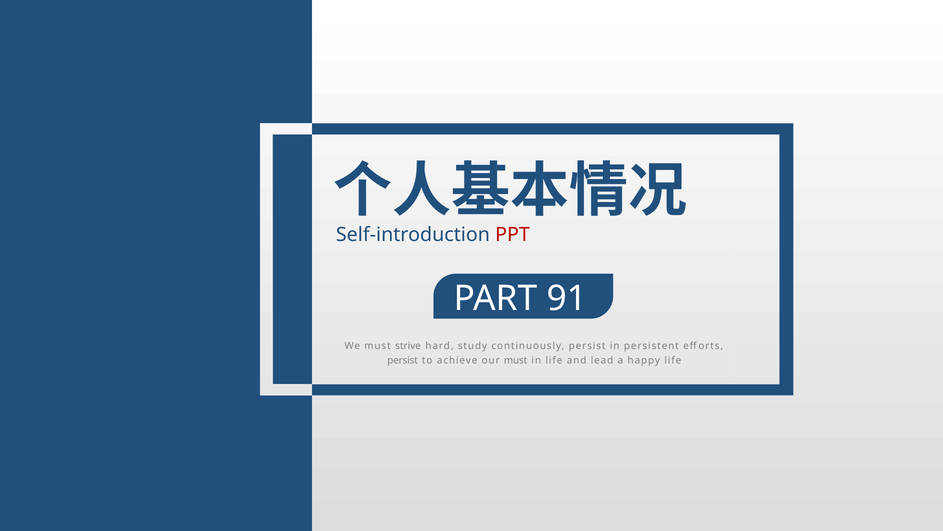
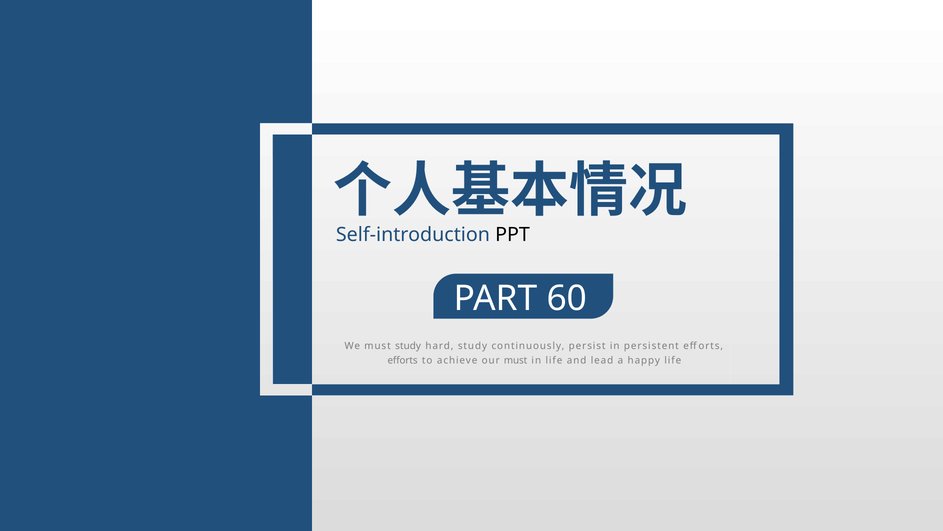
PPT colour: red -> black
91: 91 -> 60
must strive: strive -> study
persist at (403, 360): persist -> efforts
